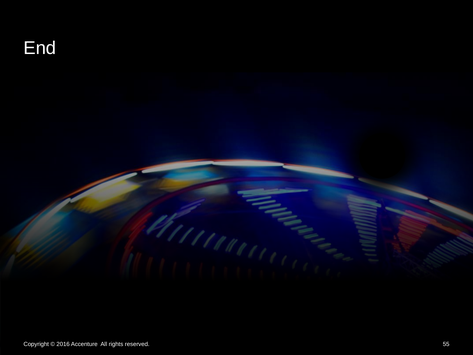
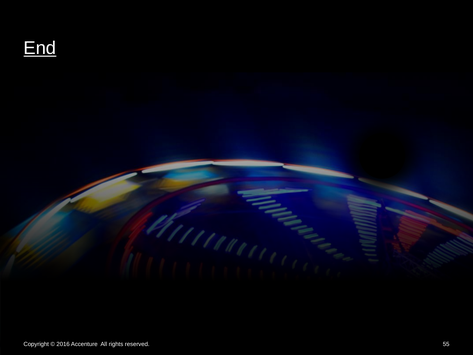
End underline: none -> present
